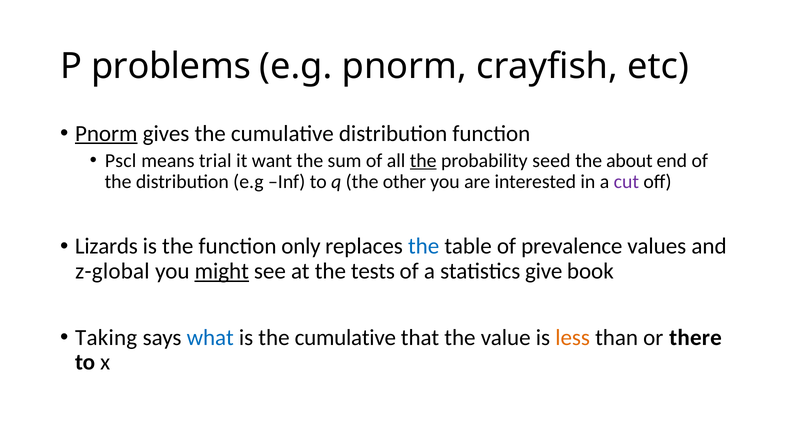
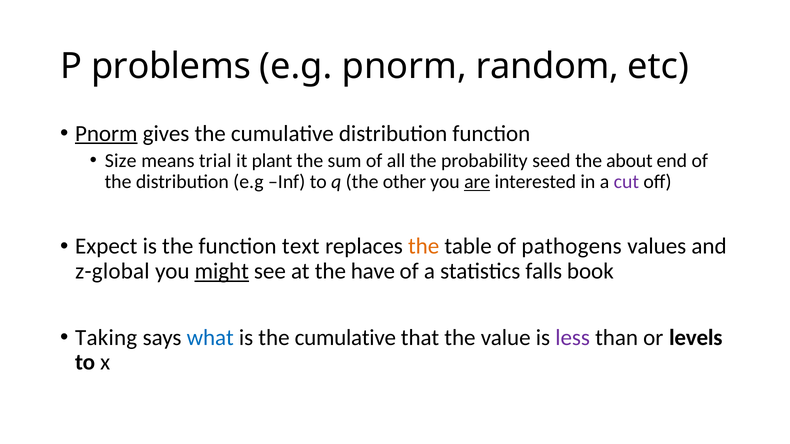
crayfish: crayfish -> random
Pscl: Pscl -> Size
want: want -> plant
the at (423, 161) underline: present -> none
are underline: none -> present
Lizards: Lizards -> Expect
only: only -> text
the at (424, 247) colour: blue -> orange
prevalence: prevalence -> pathogens
tests: tests -> have
give: give -> falls
less colour: orange -> purple
there: there -> levels
